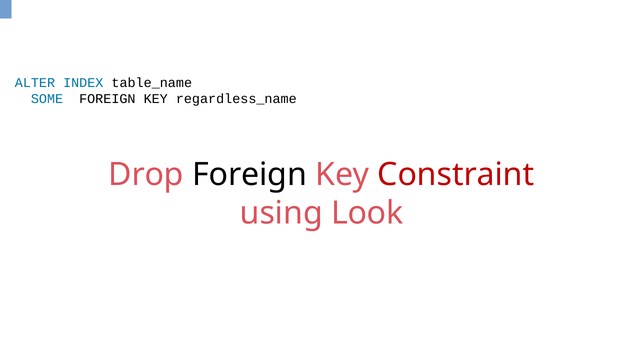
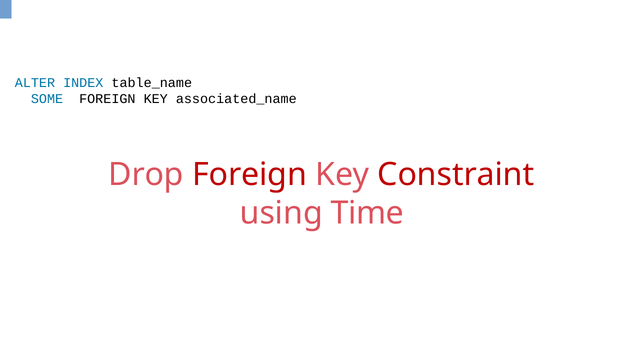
regardless_name: regardless_name -> associated_name
Foreign at (250, 174) colour: black -> red
Look: Look -> Time
